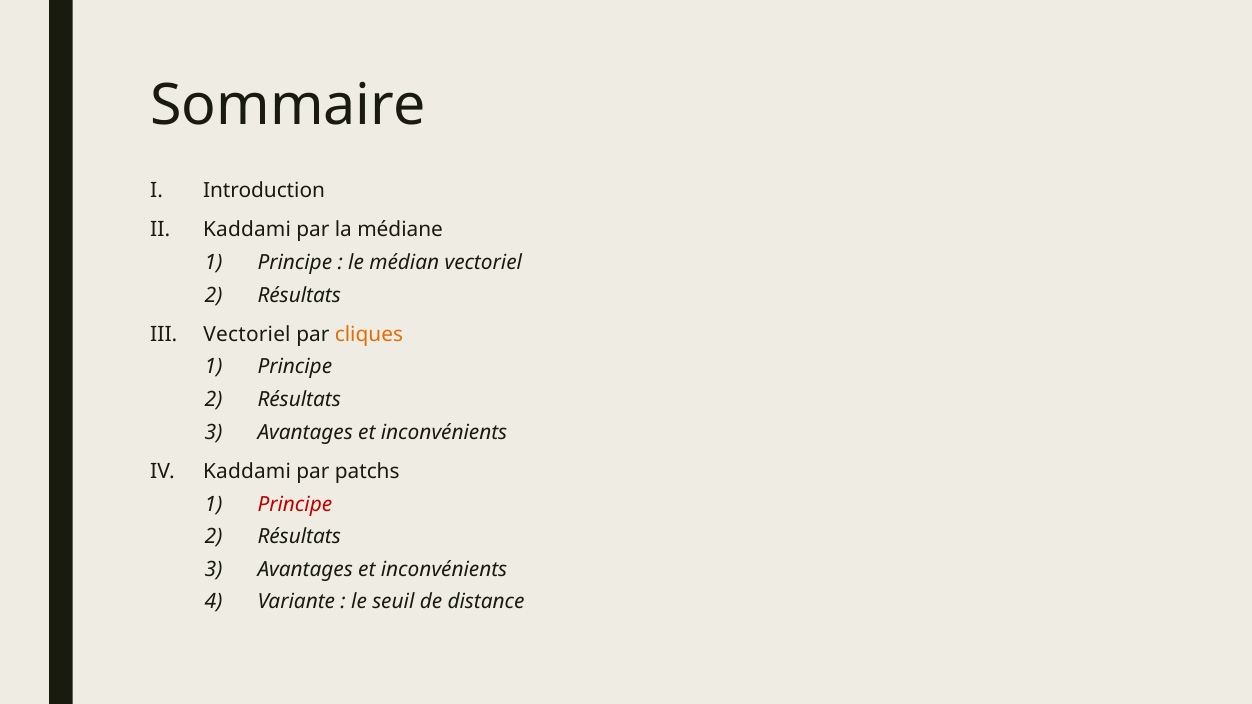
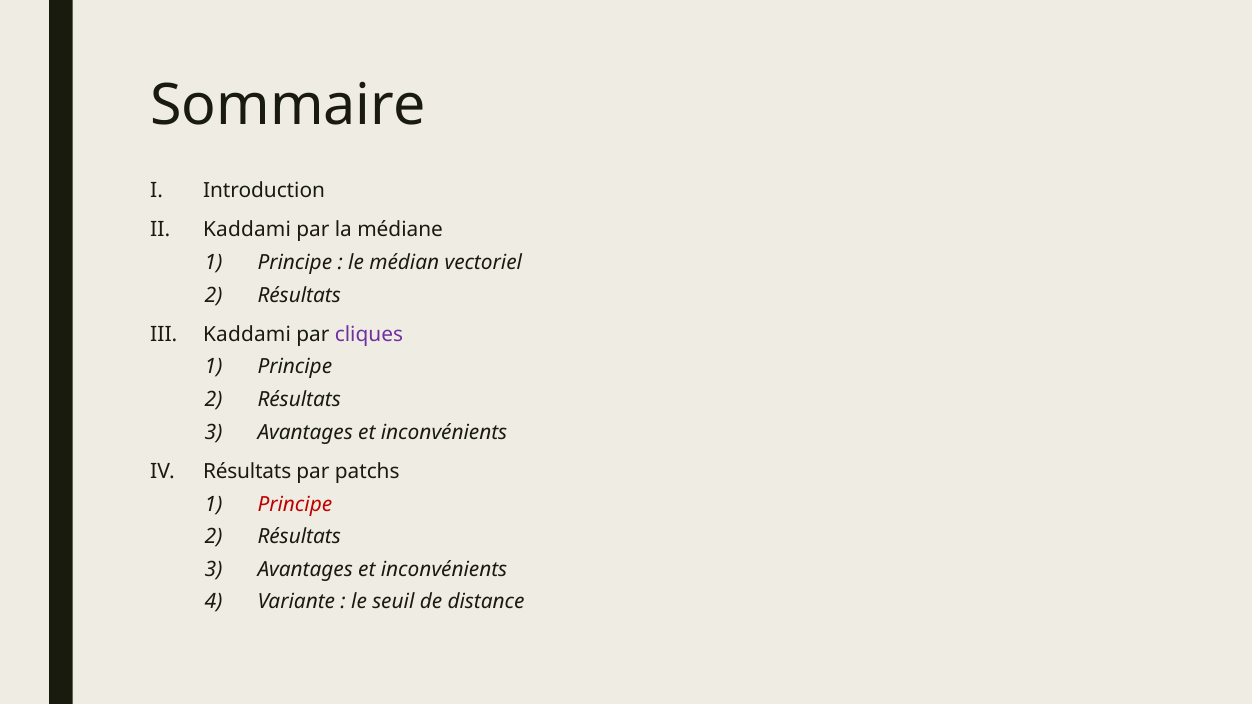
Vectoriel at (247, 335): Vectoriel -> Kaddami
cliques colour: orange -> purple
Kaddami at (247, 472): Kaddami -> Résultats
